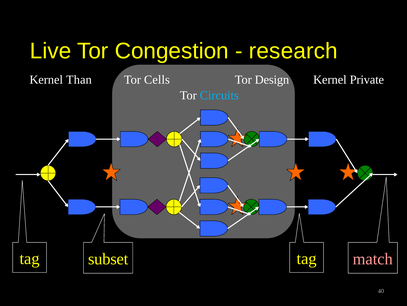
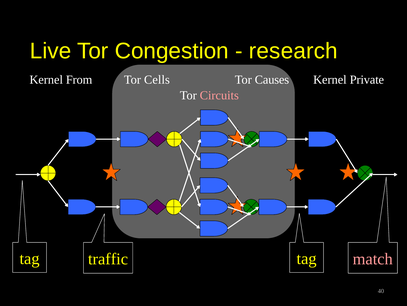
Than: Than -> From
Design: Design -> Causes
Circuits colour: light blue -> pink
subset: subset -> traffic
